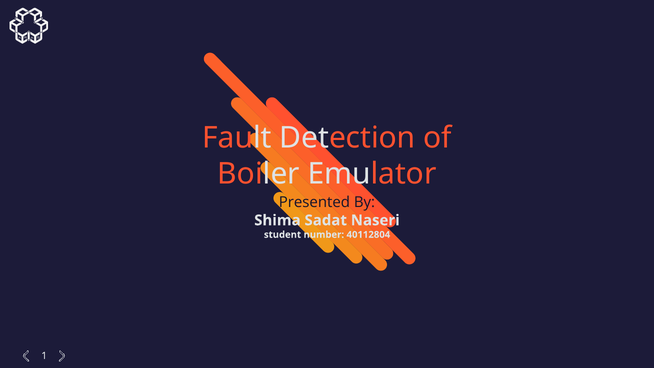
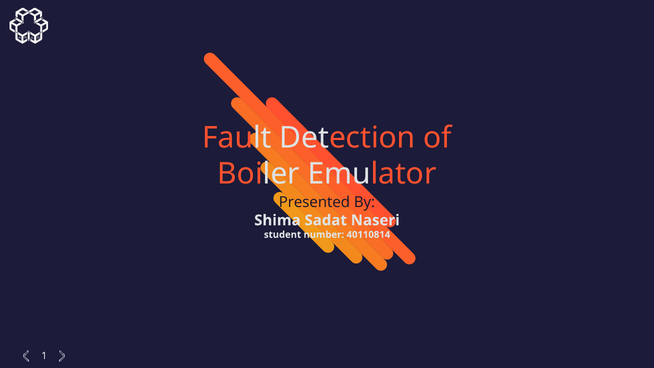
40112804: 40112804 -> 40110814
